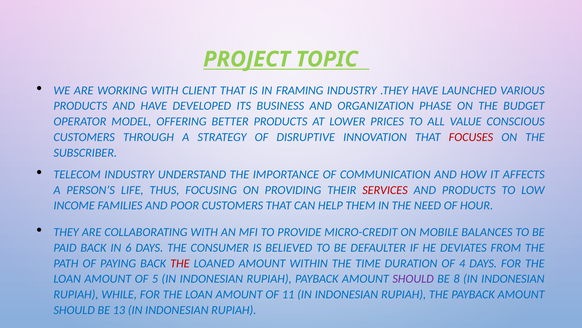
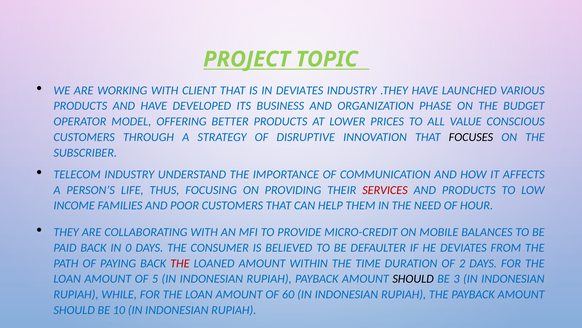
IN FRAMING: FRAMING -> DEVIATES
FOCUSES colour: red -> black
6: 6 -> 0
4: 4 -> 2
SHOULD at (413, 278) colour: purple -> black
8: 8 -> 3
11: 11 -> 60
13: 13 -> 10
